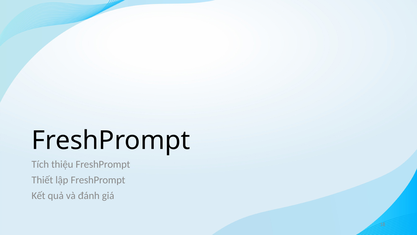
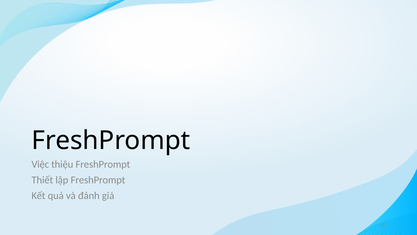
Tích: Tích -> Việc
